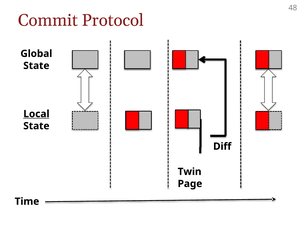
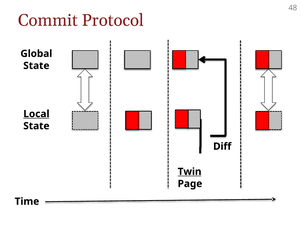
Twin underline: none -> present
